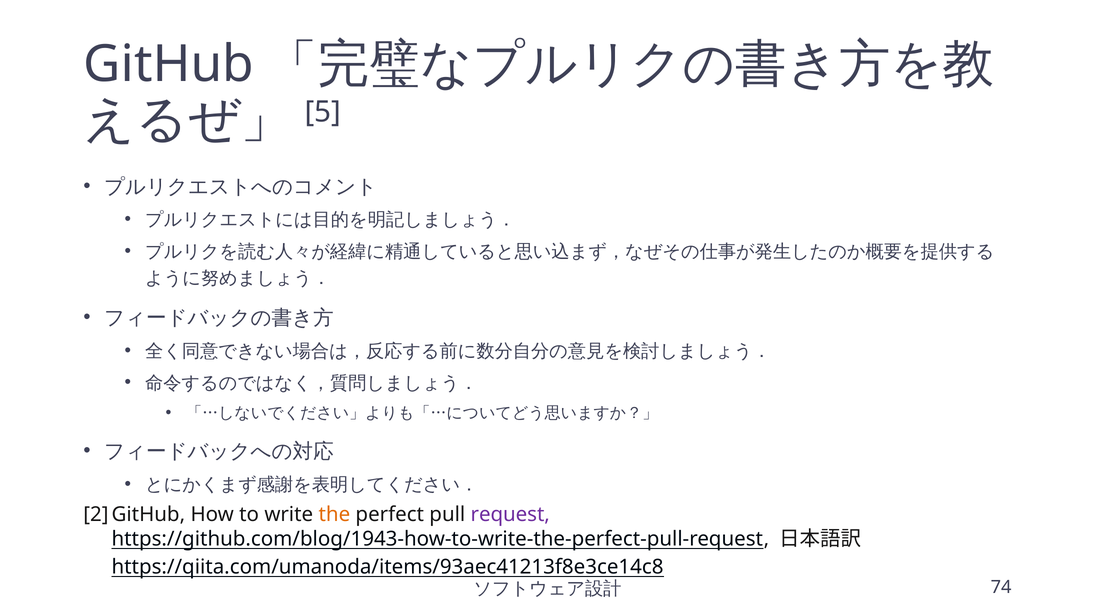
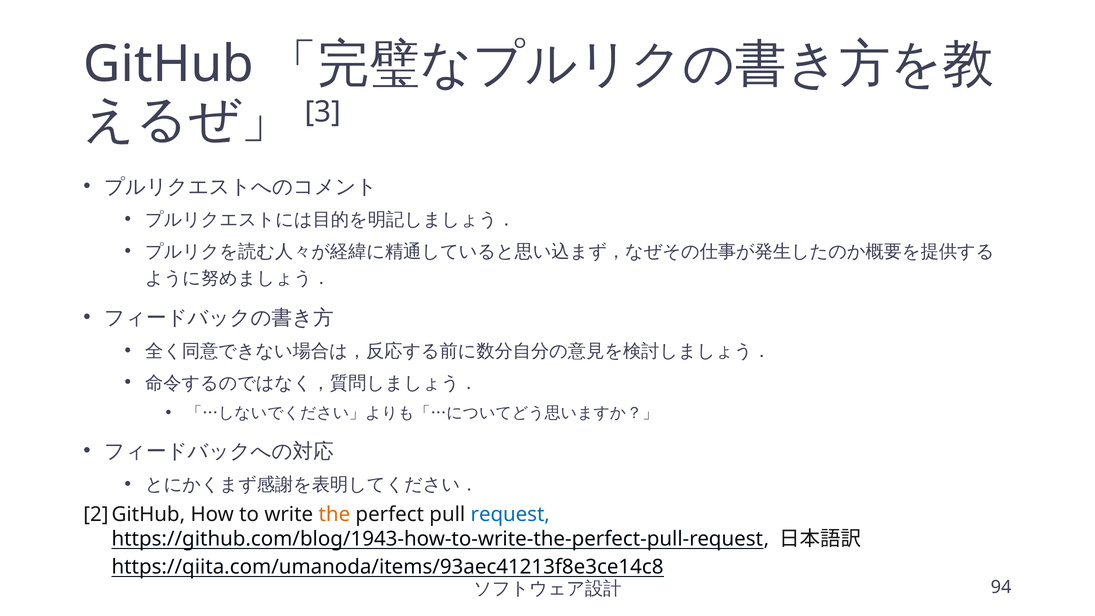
5: 5 -> 3
request colour: purple -> blue
74: 74 -> 94
